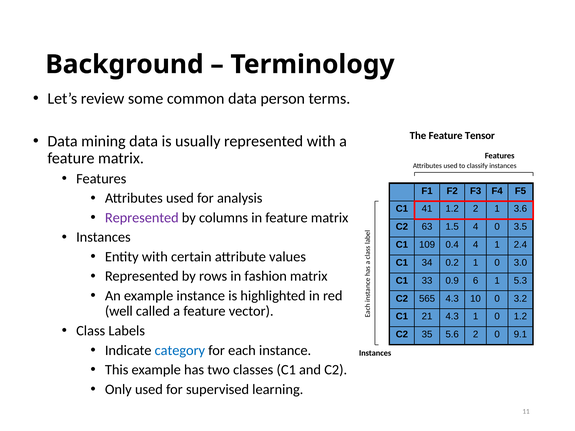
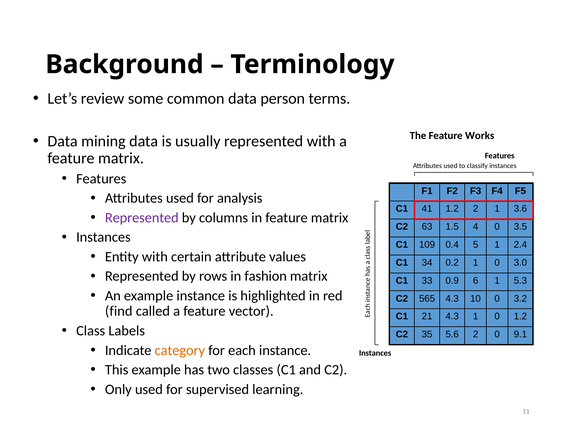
Tensor: Tensor -> Works
0.4 4: 4 -> 5
well: well -> find
category colour: blue -> orange
